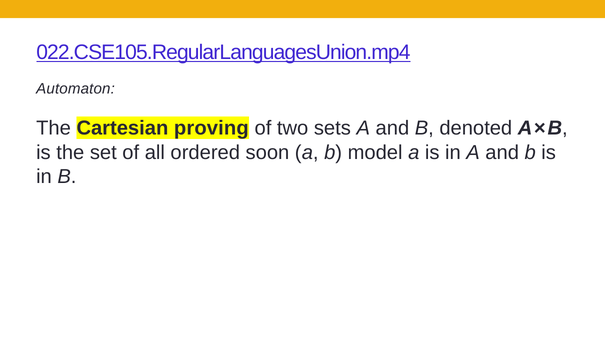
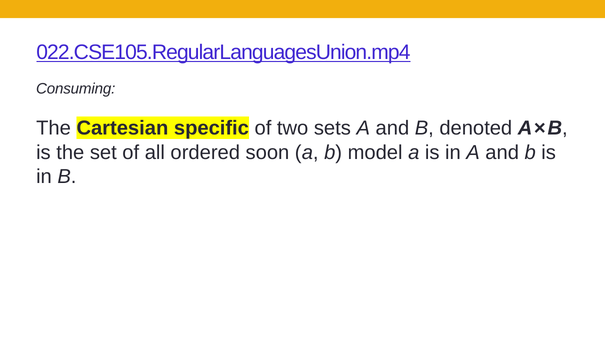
Automaton: Automaton -> Consuming
proving: proving -> specific
